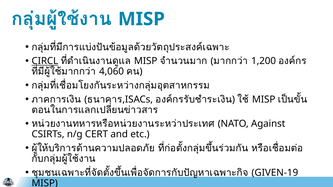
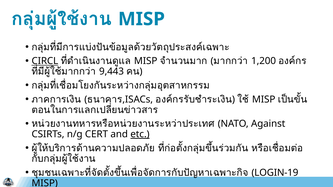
4,060: 4,060 -> 9,443
etc underline: none -> present
GIVEN-19: GIVEN-19 -> LOGIN-19
